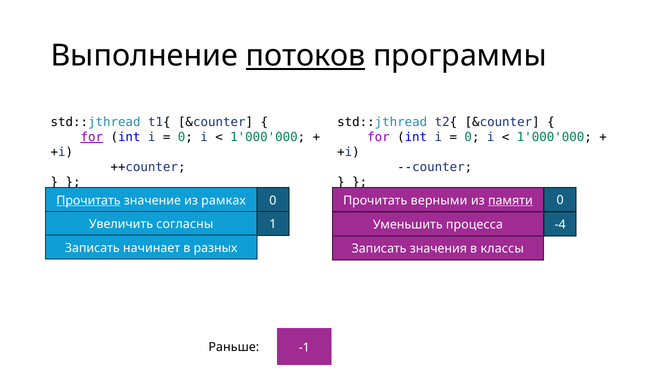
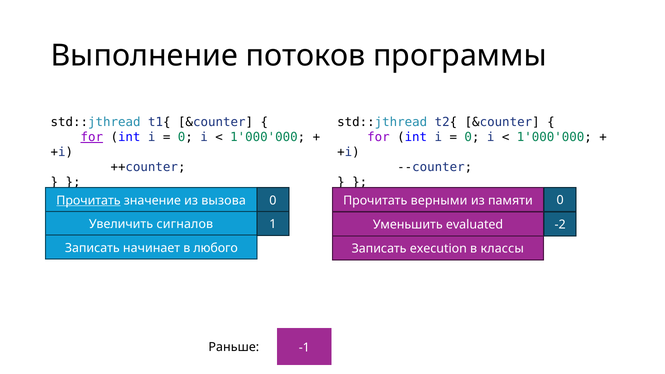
потоков underline: present -> none
рамках: рамках -> вызова
памяти underline: present -> none
согласны: согласны -> сигналов
процесса: процесса -> evaluated
-4: -4 -> -2
разных: разных -> любого
значения: значения -> execution
